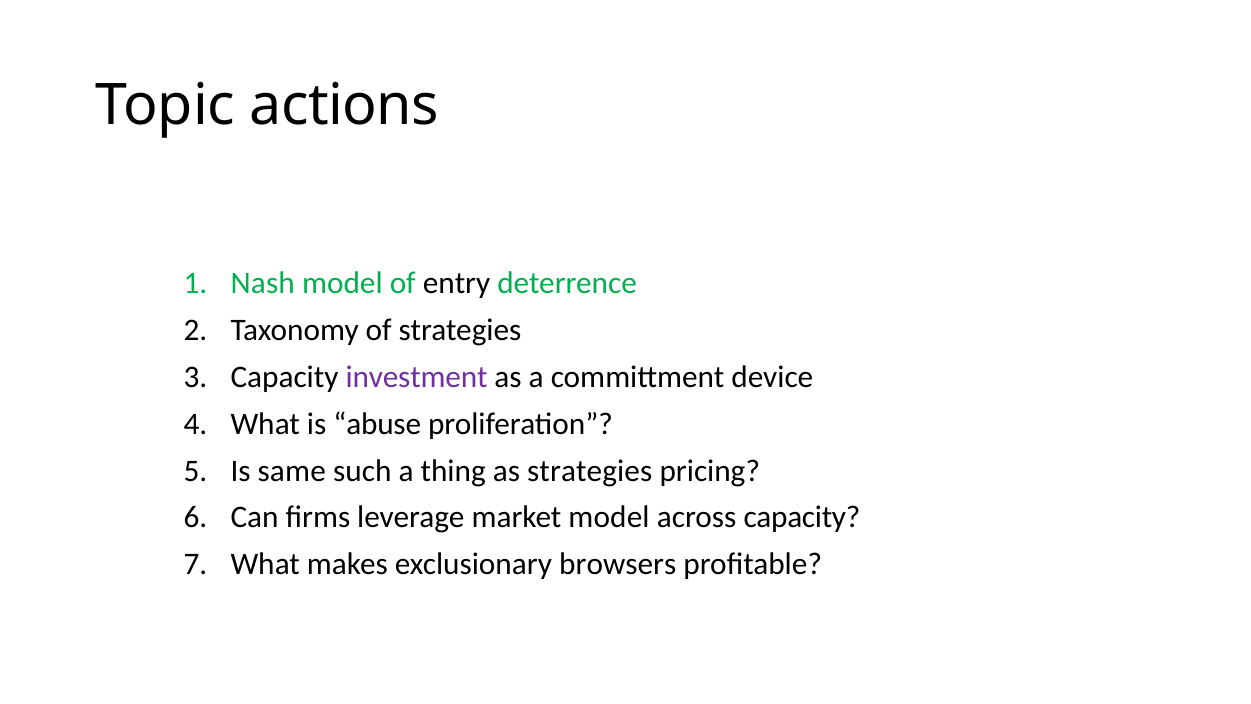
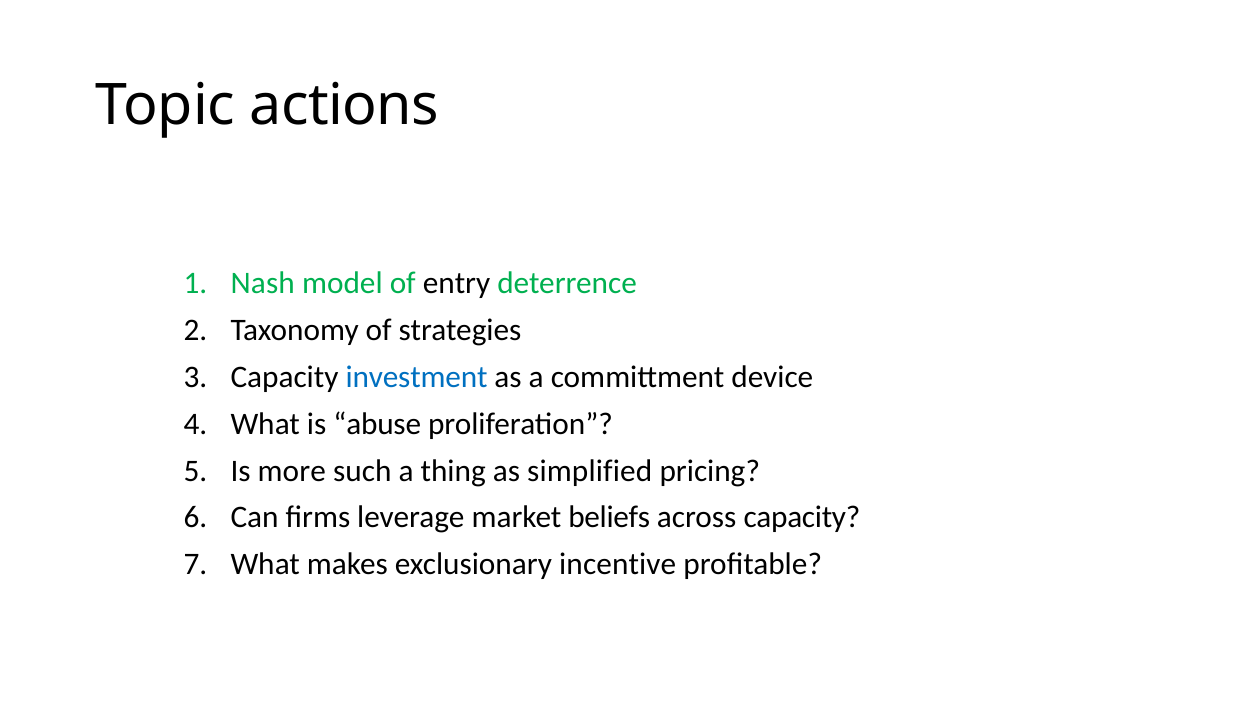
investment colour: purple -> blue
same: same -> more
as strategies: strategies -> simplified
market model: model -> beliefs
browsers: browsers -> incentive
